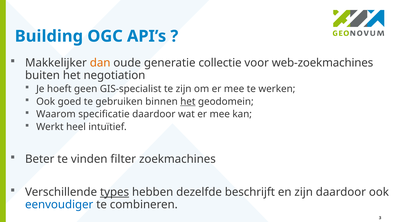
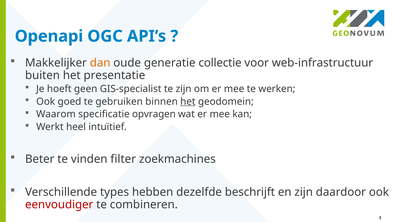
Building: Building -> Openapi
web-zoekmachines: web-zoekmachines -> web-infrastructuur
negotiation: negotiation -> presentatie
specificatie daardoor: daardoor -> opvragen
types underline: present -> none
eenvoudiger colour: blue -> red
